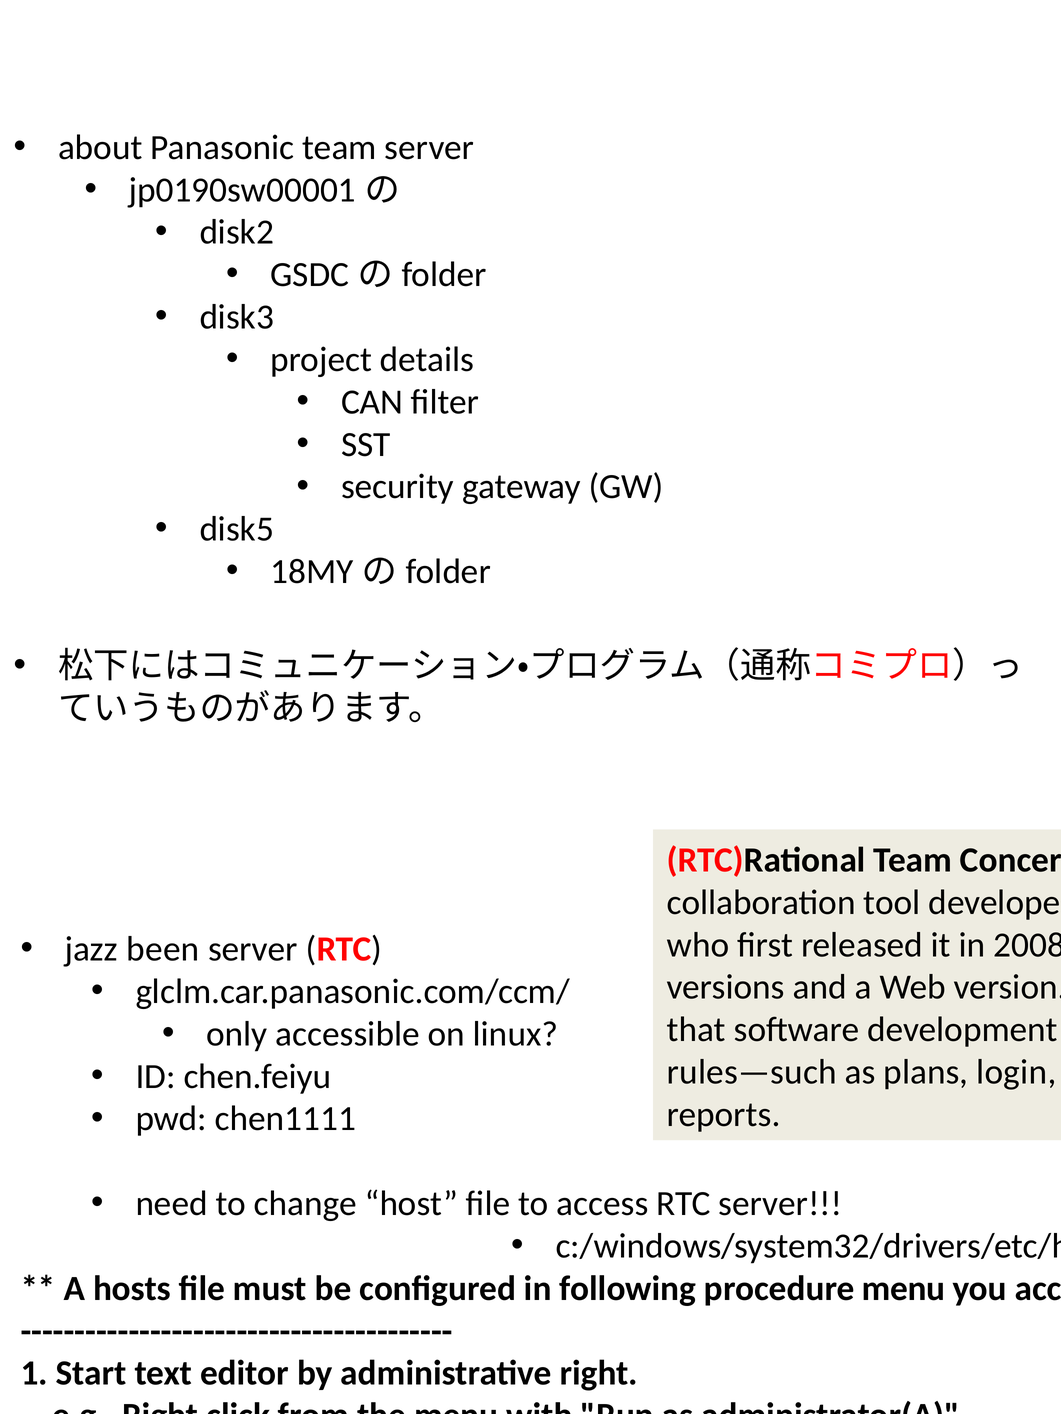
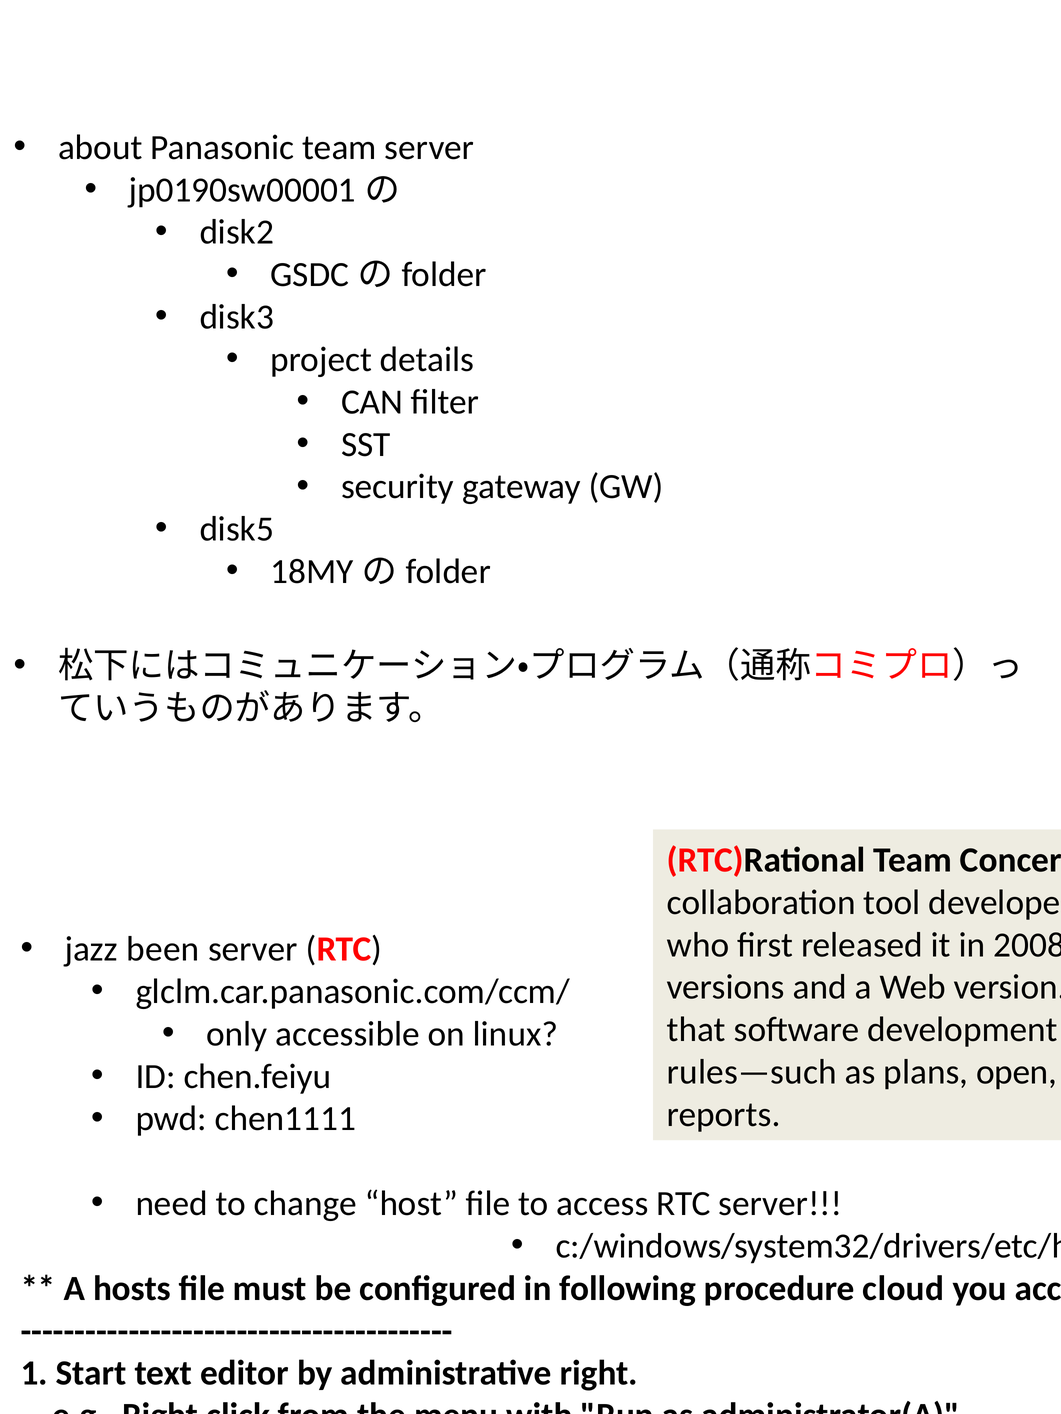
plans login: login -> open
procedure menu: menu -> cloud
